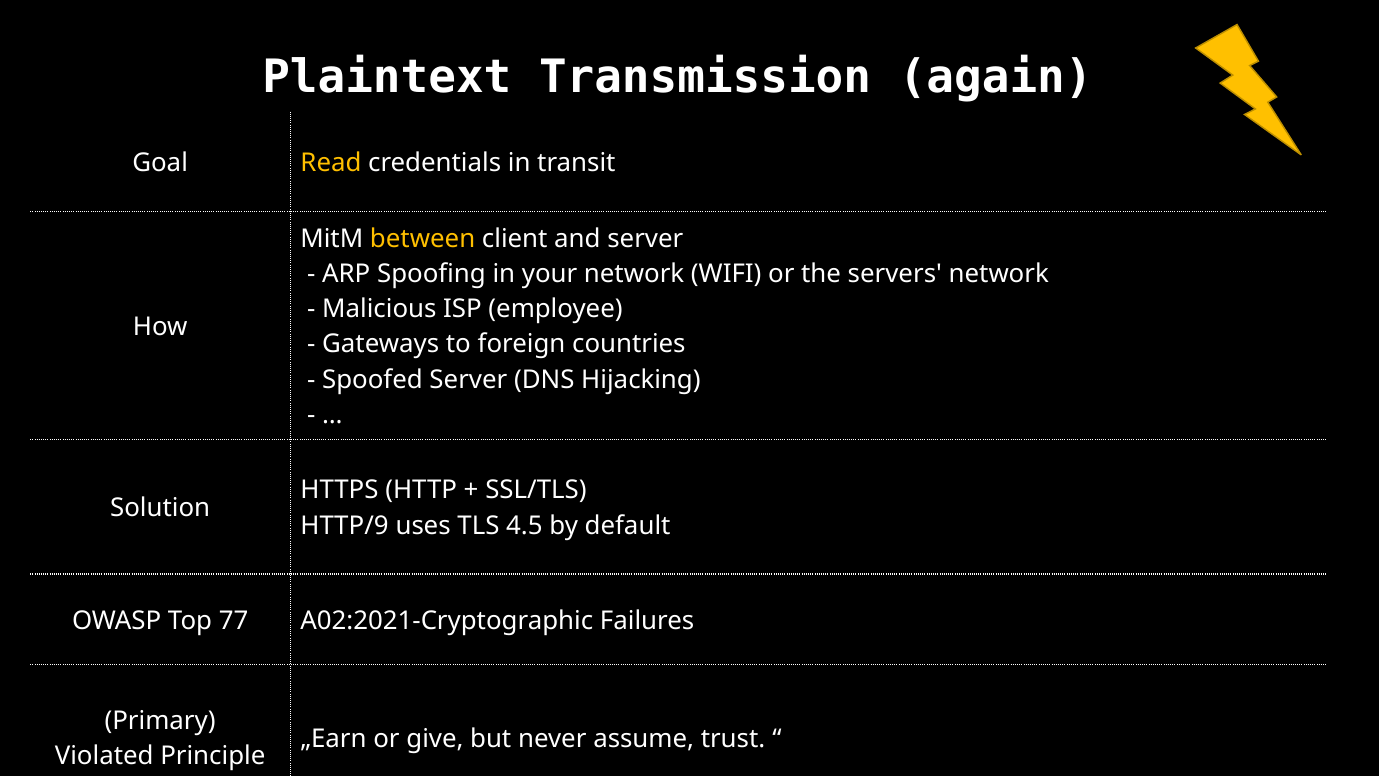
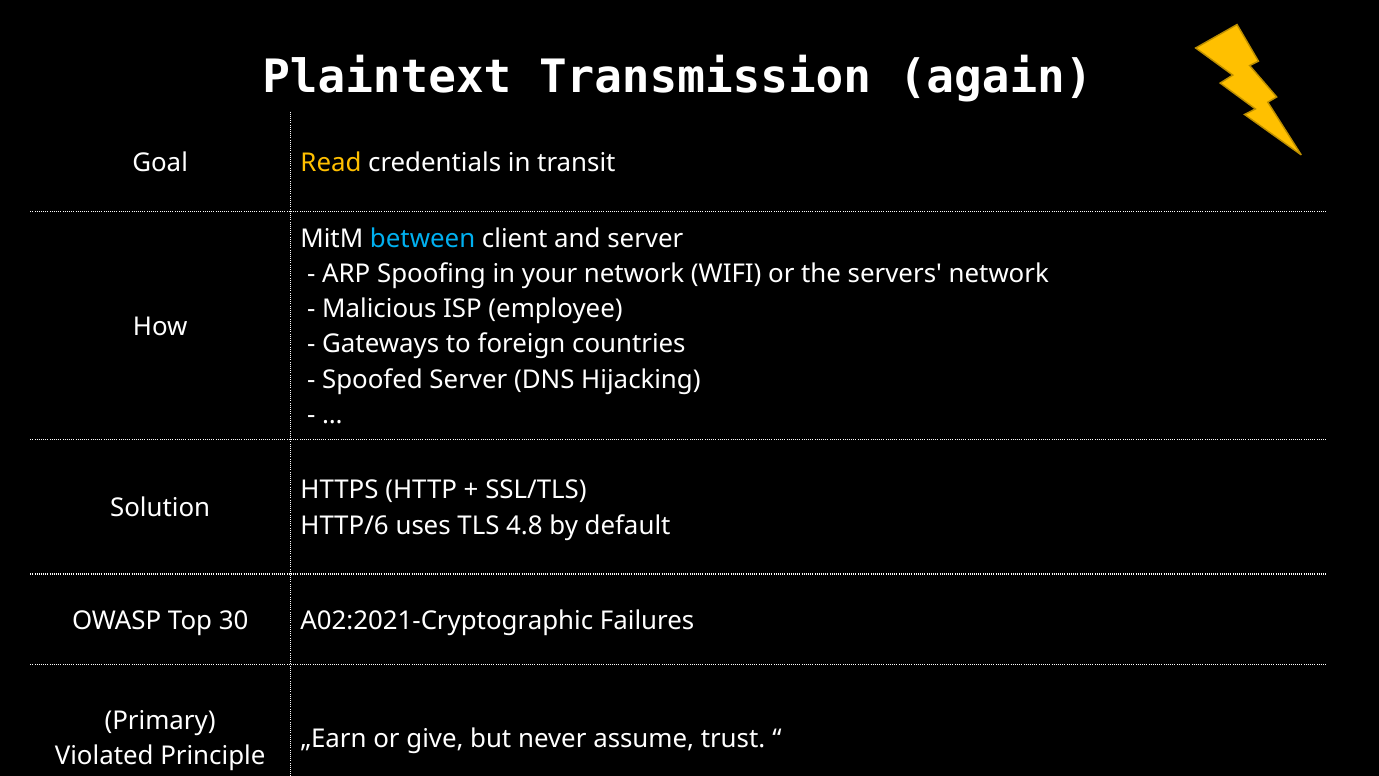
between colour: yellow -> light blue
HTTP/9: HTTP/9 -> HTTP/6
4.5: 4.5 -> 4.8
77: 77 -> 30
